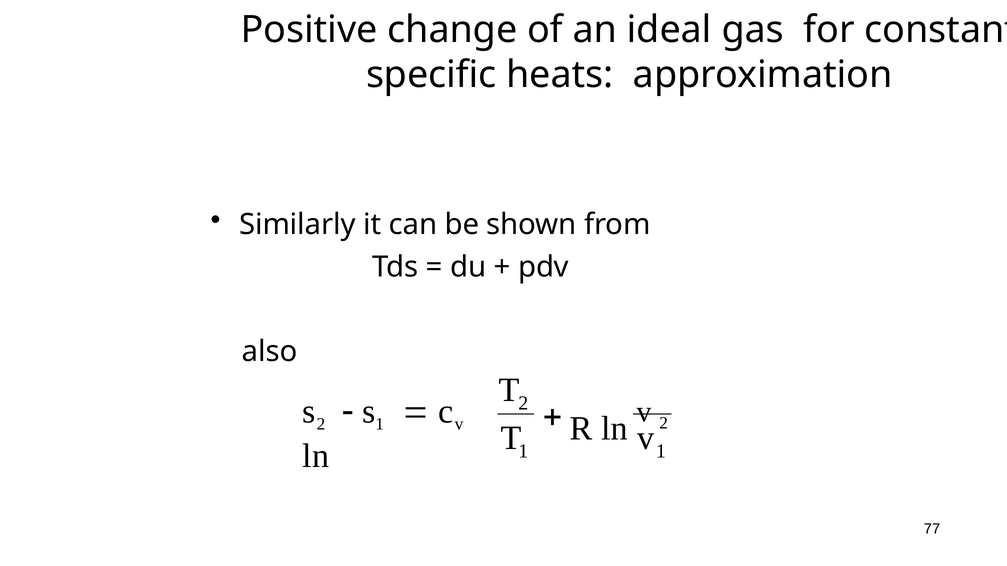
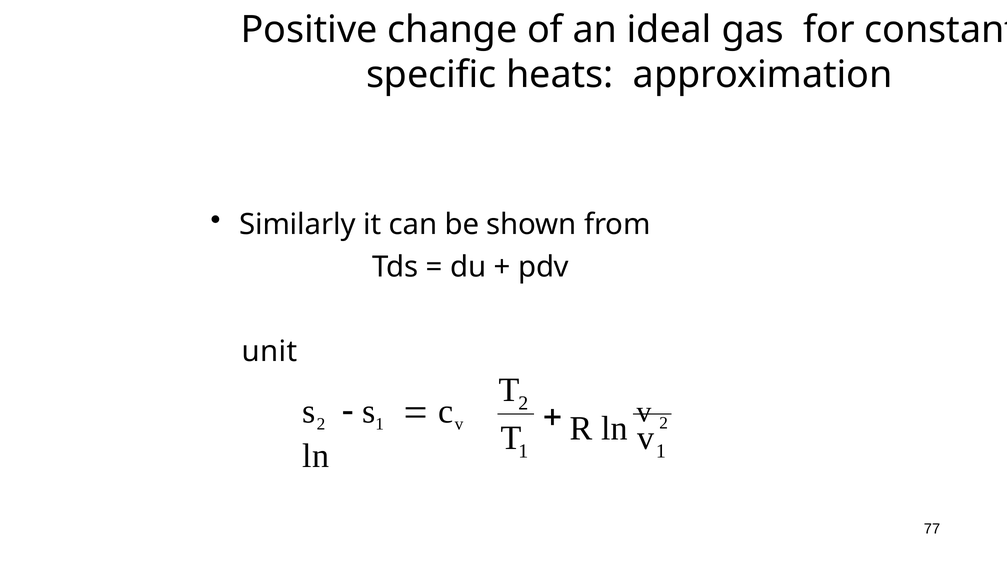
also: also -> unit
